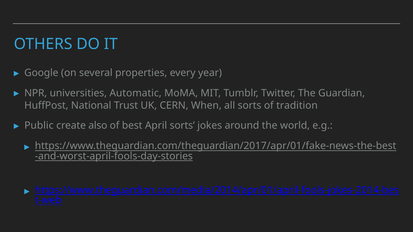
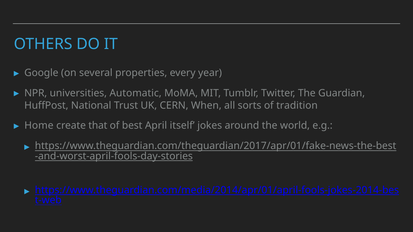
Public: Public -> Home
also: also -> that
April sorts: sorts -> itself
